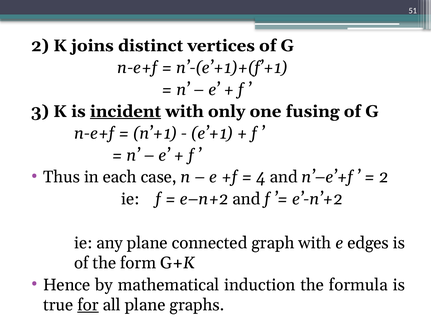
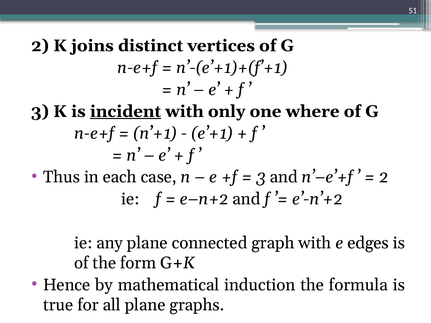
fusing: fusing -> where
4 at (261, 177): 4 -> 3
for underline: present -> none
